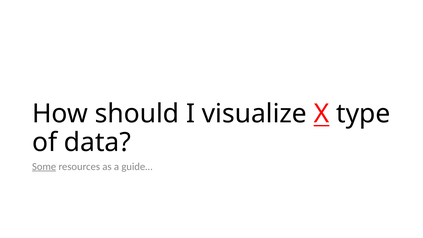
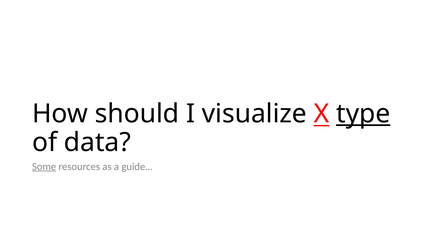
type underline: none -> present
